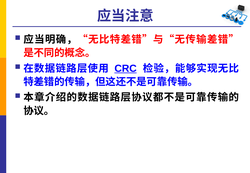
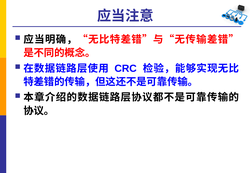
CRC underline: present -> none
